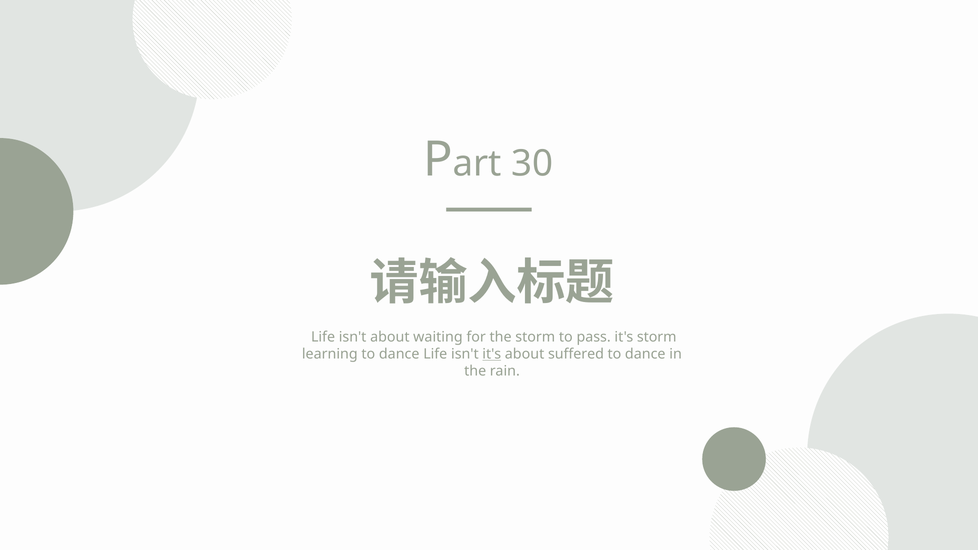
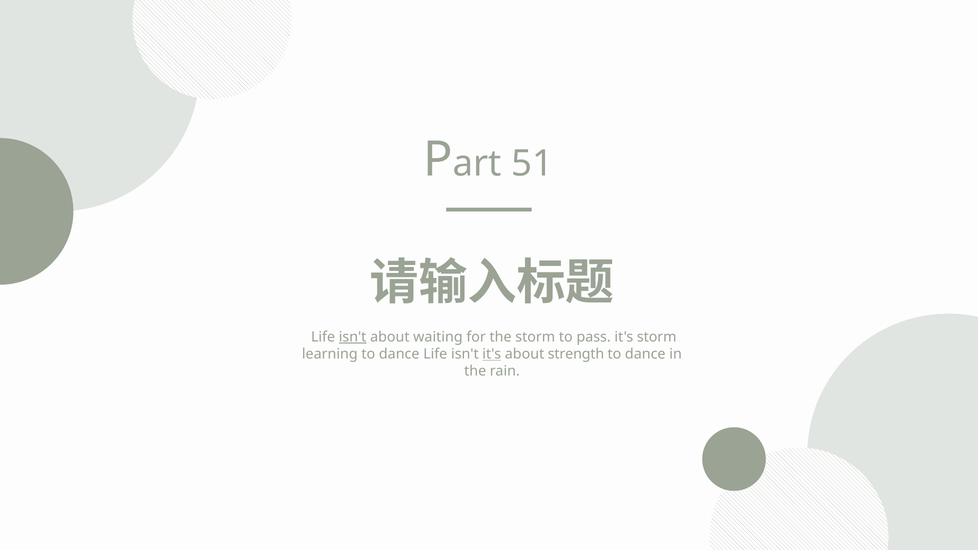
30: 30 -> 51
isn't at (353, 337) underline: none -> present
suffered: suffered -> strength
